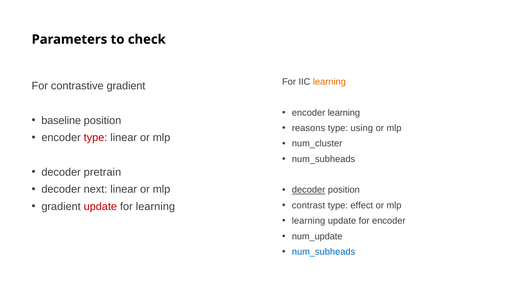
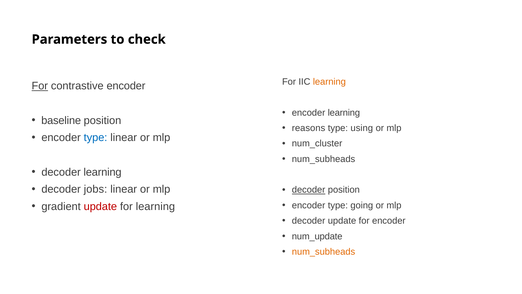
For at (40, 86) underline: none -> present
contrastive gradient: gradient -> encoder
type at (96, 137) colour: red -> blue
decoder pretrain: pretrain -> learning
next: next -> jobs
contrast at (309, 205): contrast -> encoder
effect: effect -> going
learning at (309, 221): learning -> decoder
num_subheads at (324, 251) colour: blue -> orange
